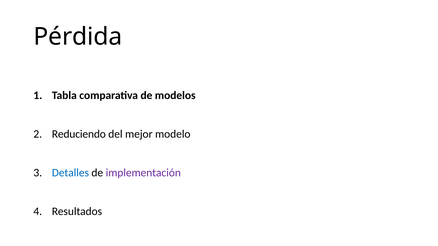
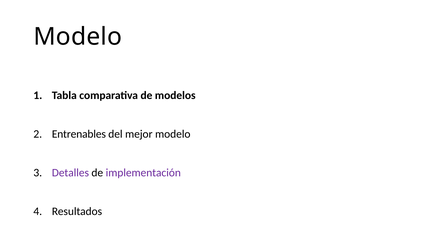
Pérdida at (78, 37): Pérdida -> Modelo
Reduciendo: Reduciendo -> Entrenables
Detalles colour: blue -> purple
